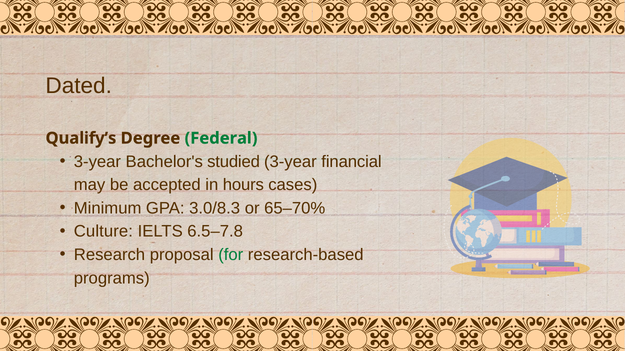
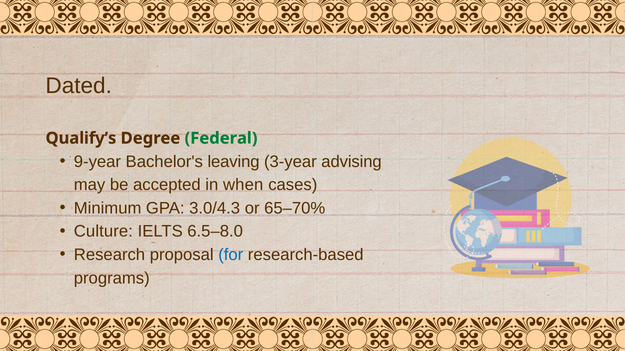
3-year at (97, 162): 3-year -> 9-year
studied: studied -> leaving
financial: financial -> advising
hours: hours -> when
3.0/8.3: 3.0/8.3 -> 3.0/4.3
6.5–7.8: 6.5–7.8 -> 6.5–8.0
for colour: green -> blue
